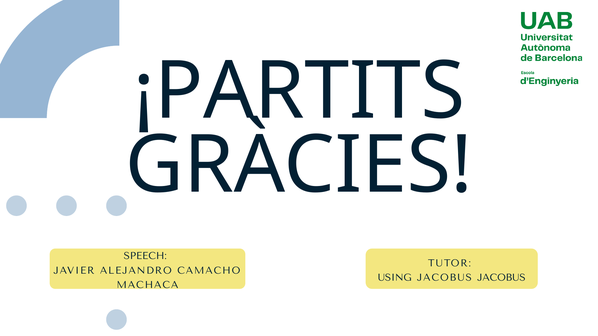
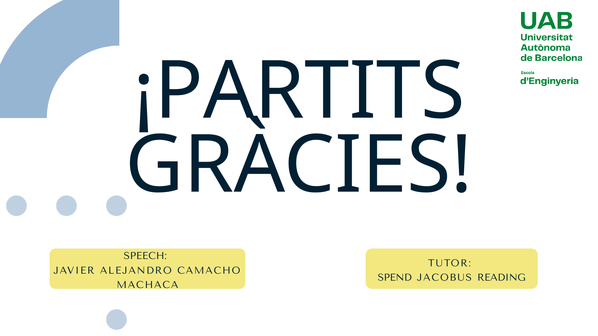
USING: USING -> SPEND
JACOBUS JACOBUS: JACOBUS -> READING
